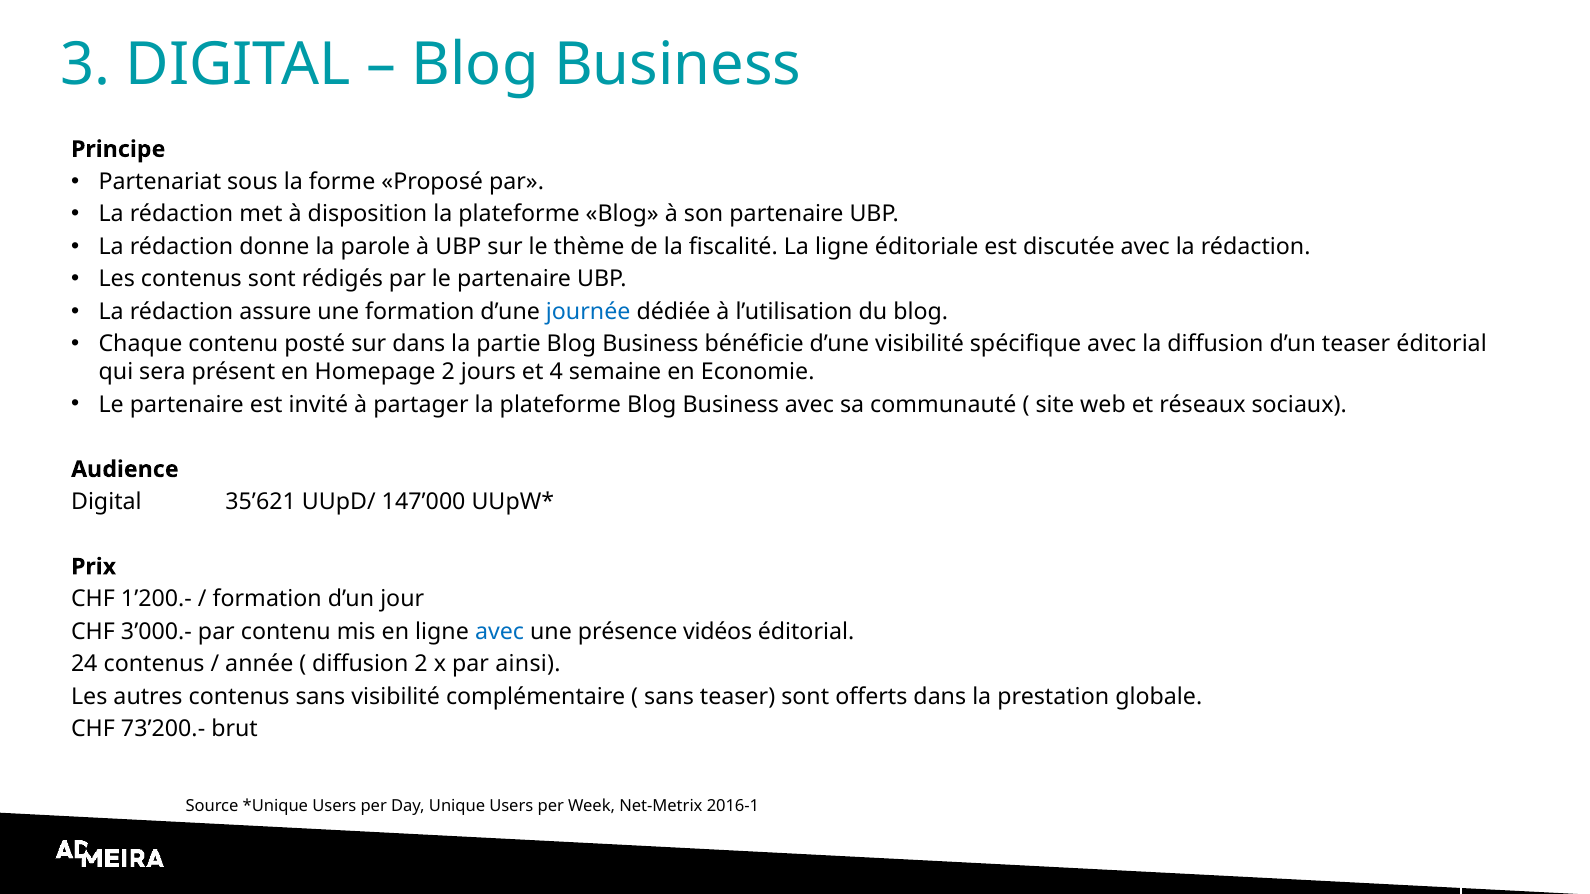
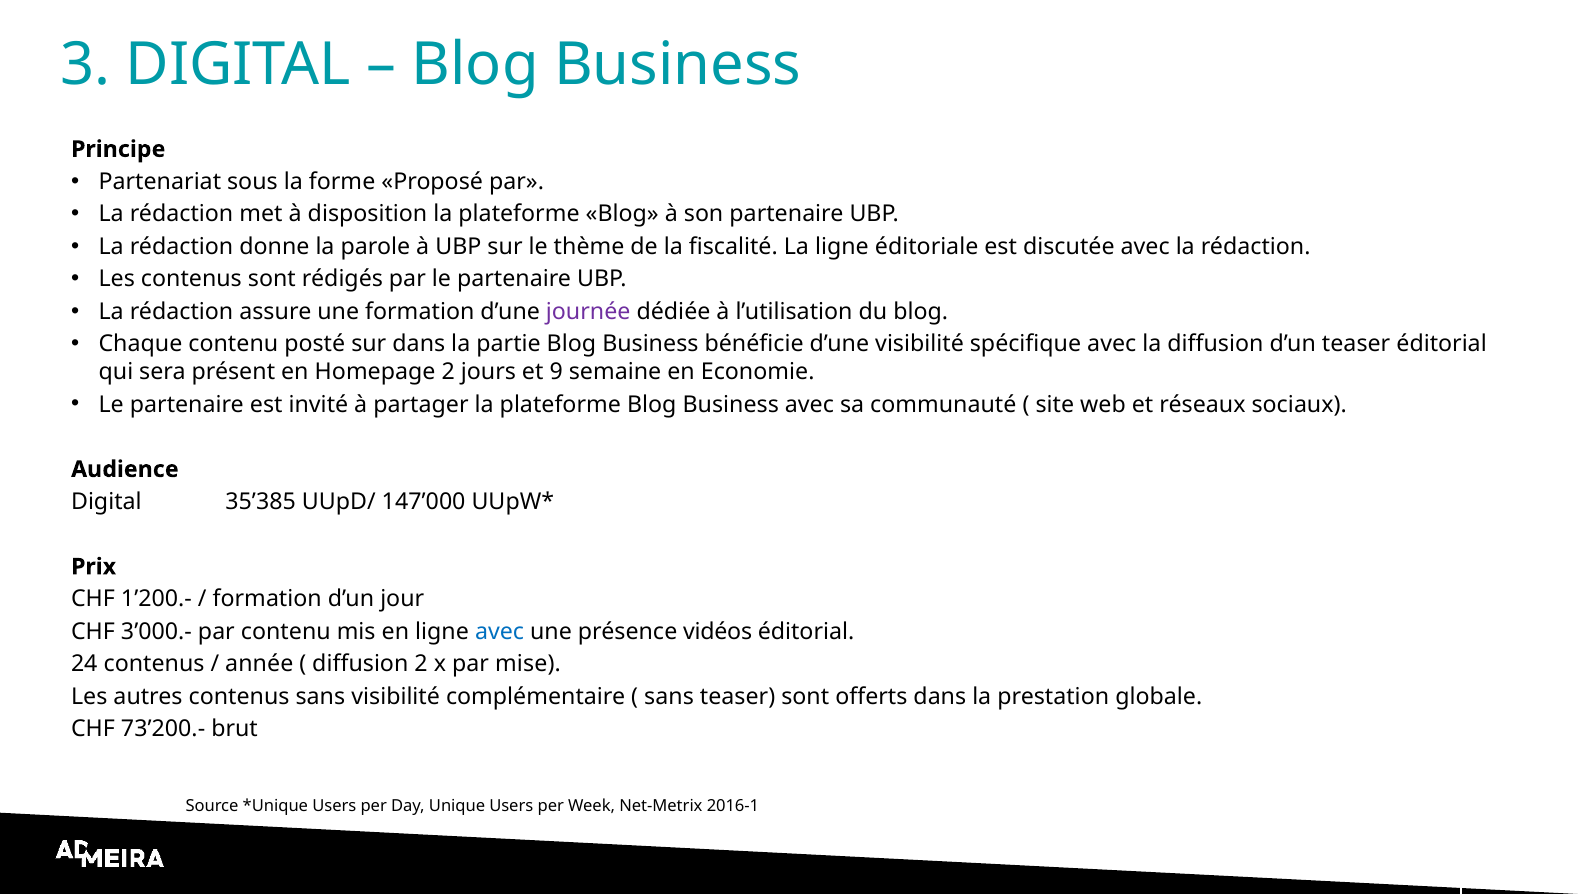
journée colour: blue -> purple
4: 4 -> 9
35’621: 35’621 -> 35’385
ainsi: ainsi -> mise
